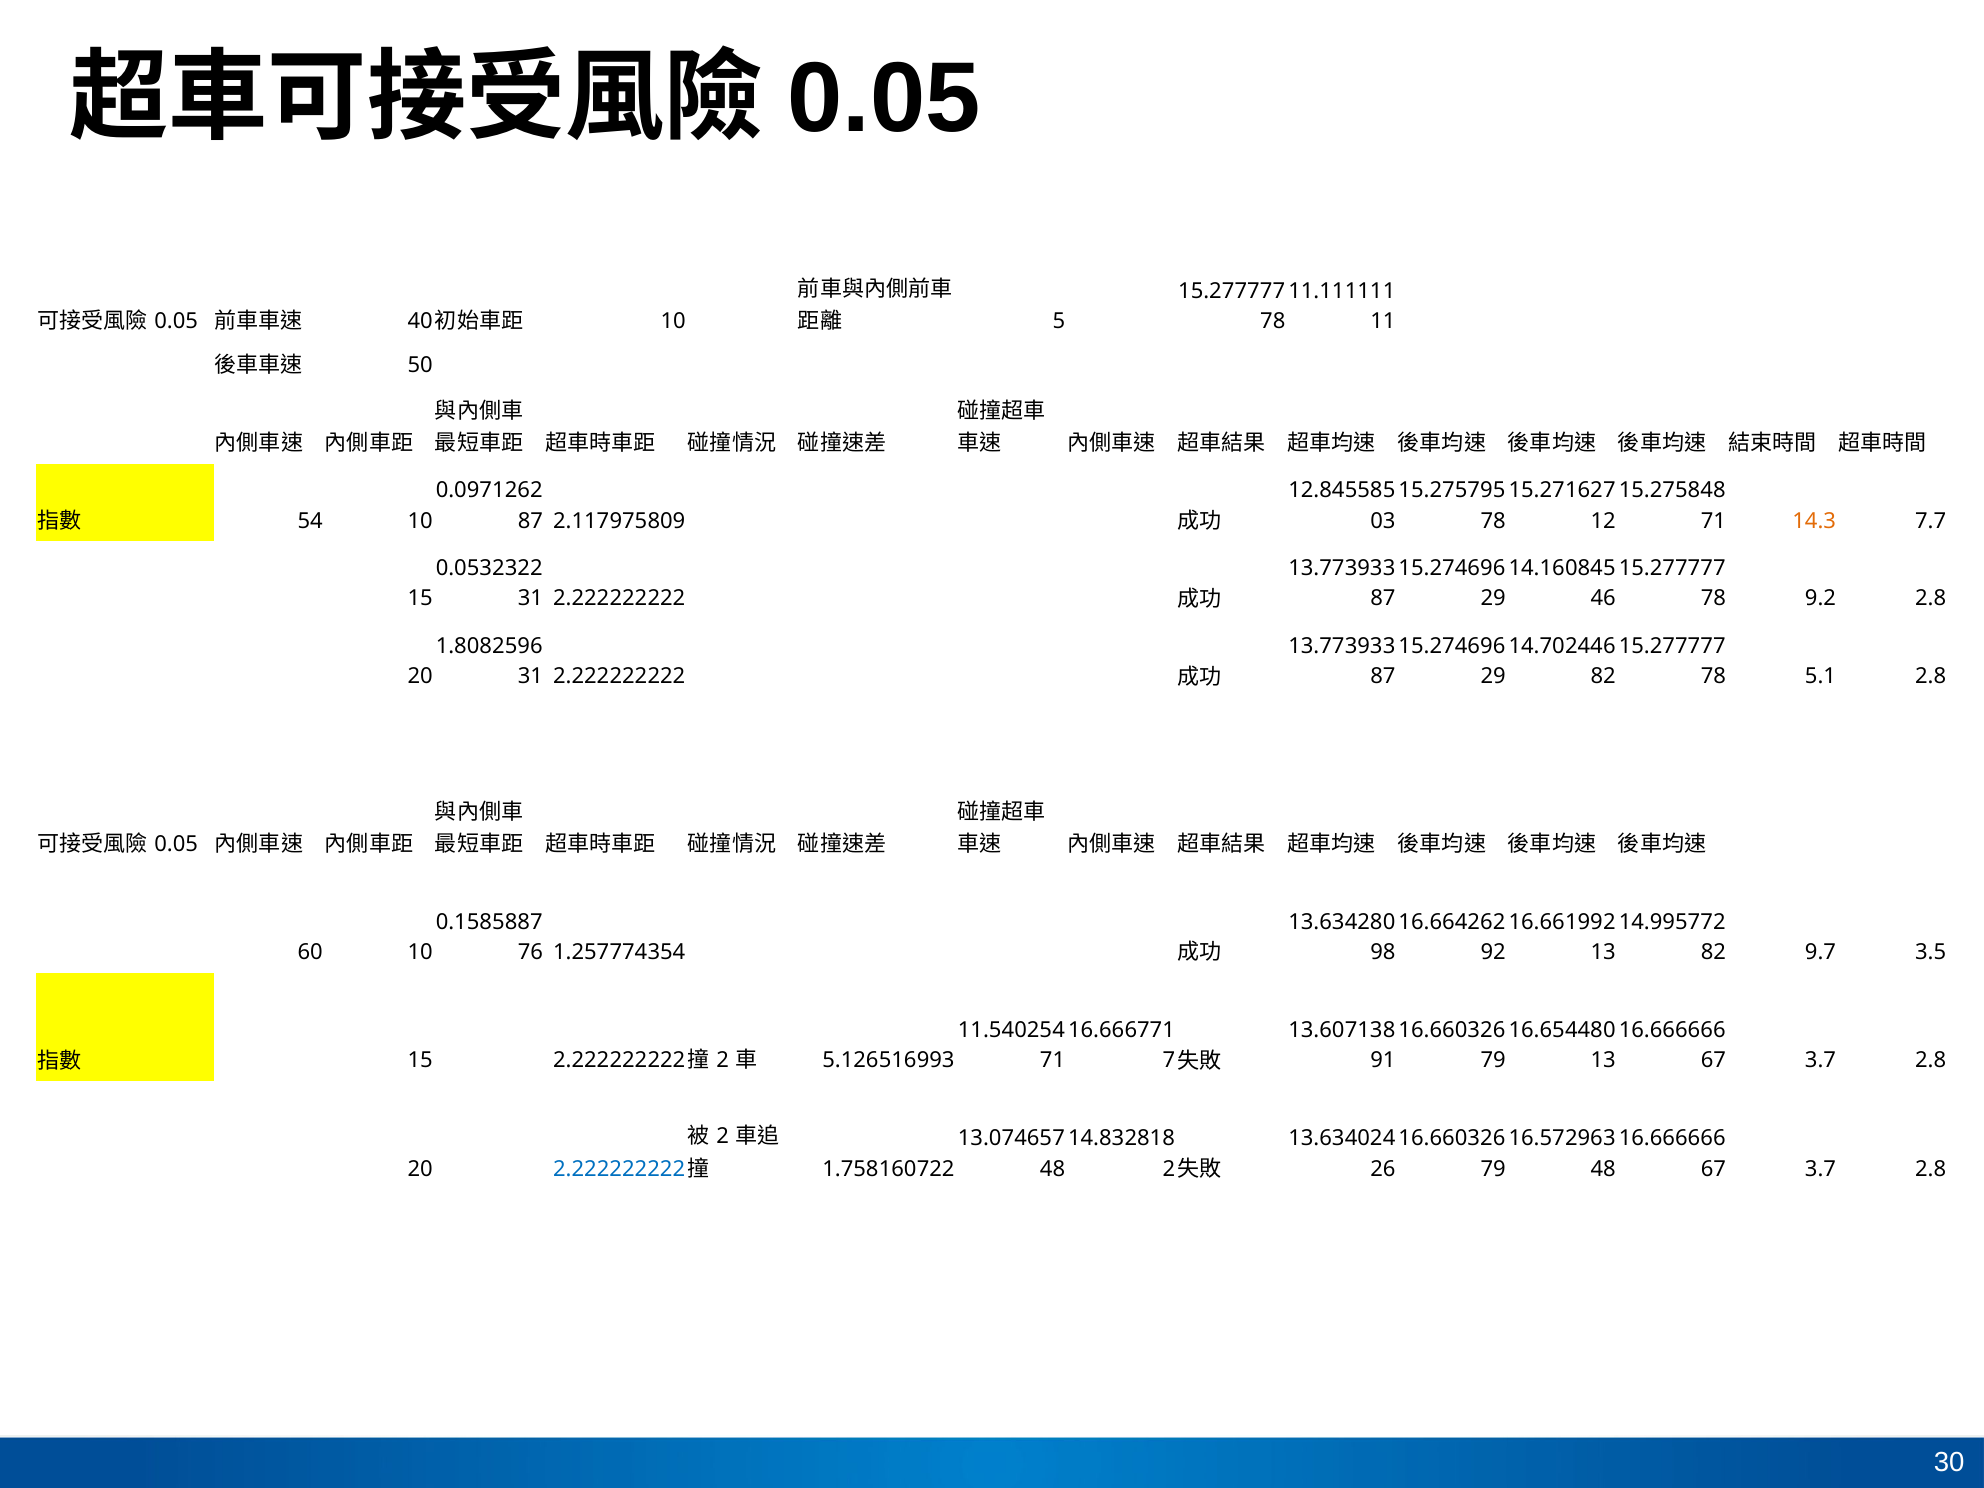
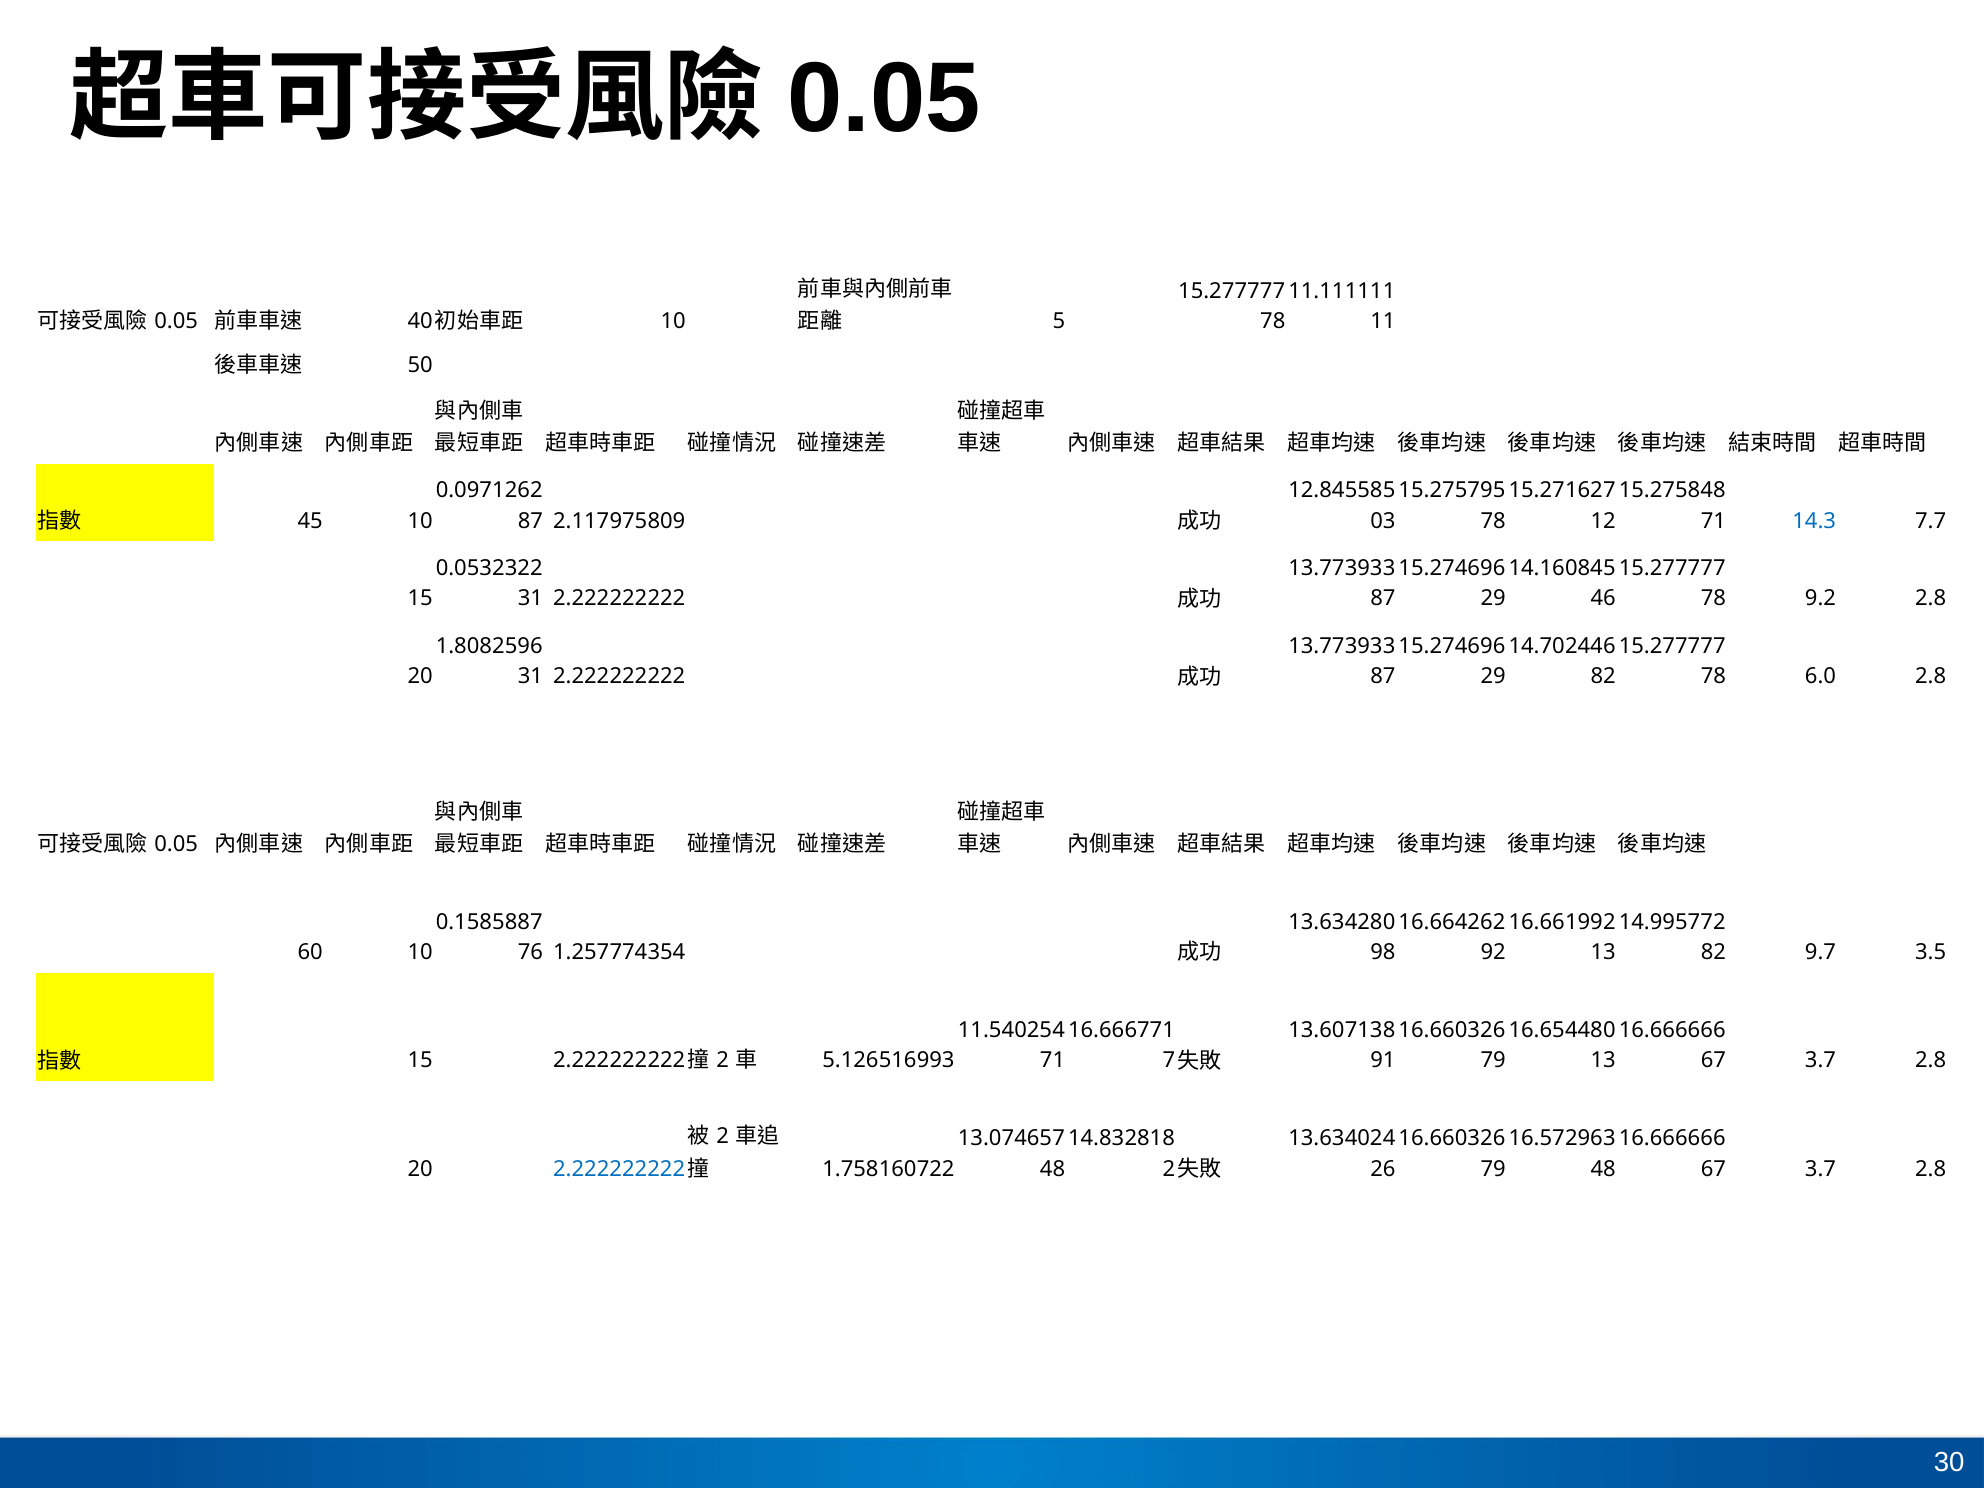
54: 54 -> 45
14.3 colour: orange -> blue
5.1: 5.1 -> 6.0
